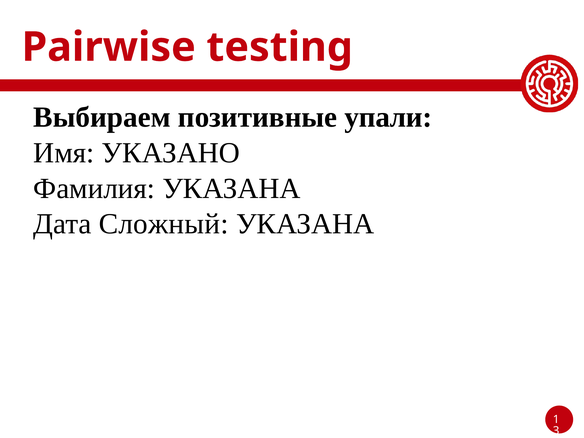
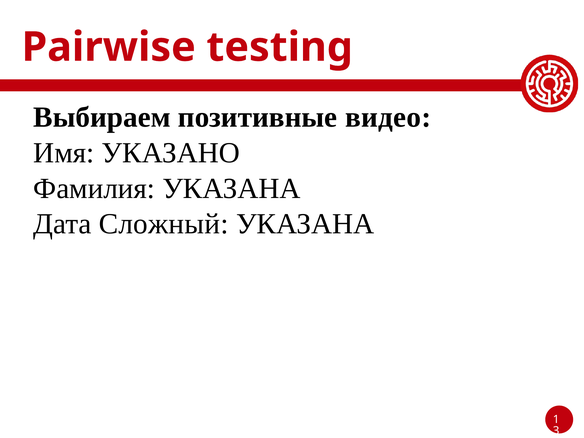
упали: упали -> видео
